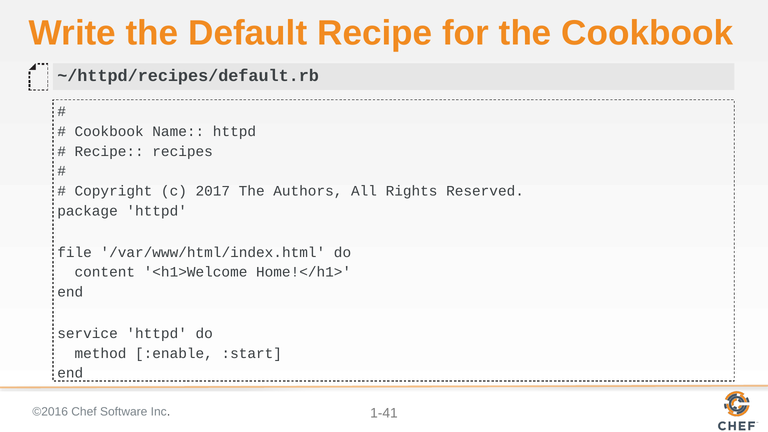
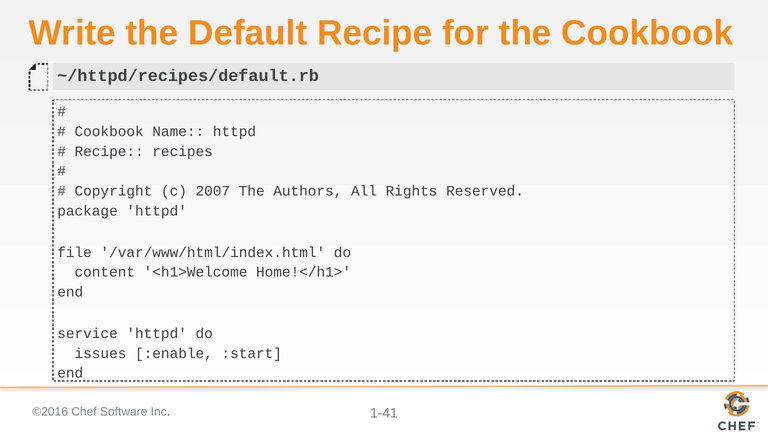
2017: 2017 -> 2007
method: method -> issues
